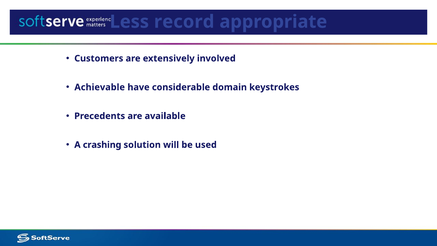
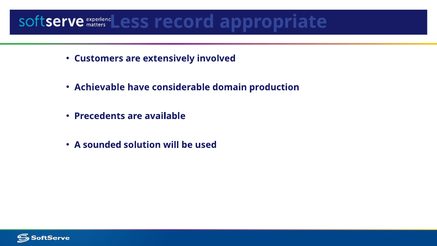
keystrokes: keystrokes -> production
crashing: crashing -> sounded
